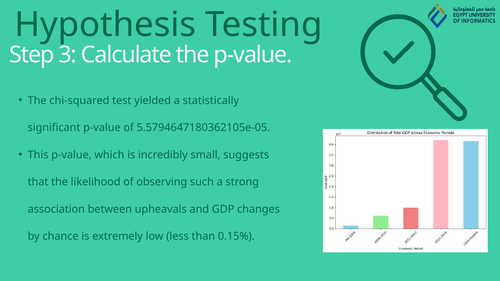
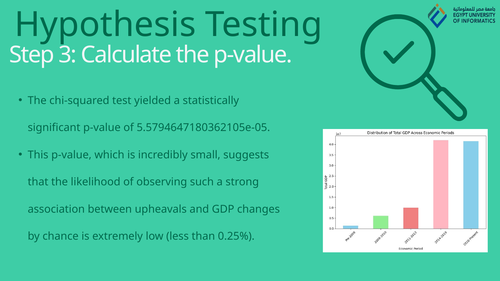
0.15%: 0.15% -> 0.25%
